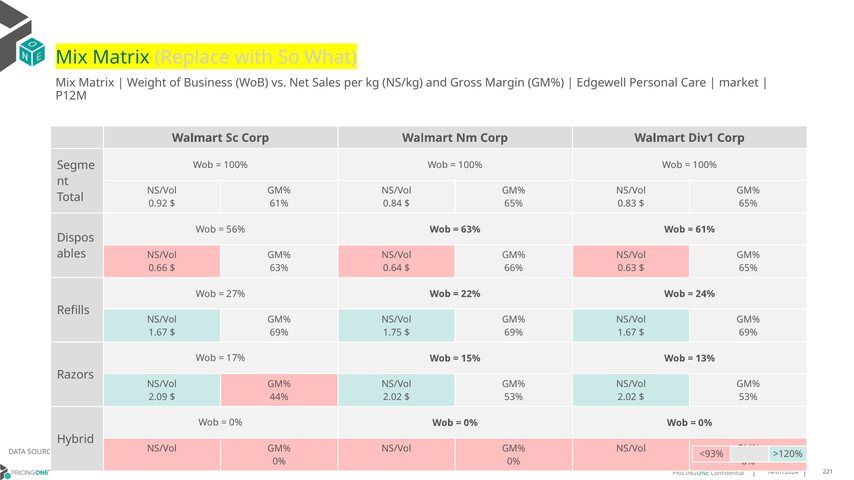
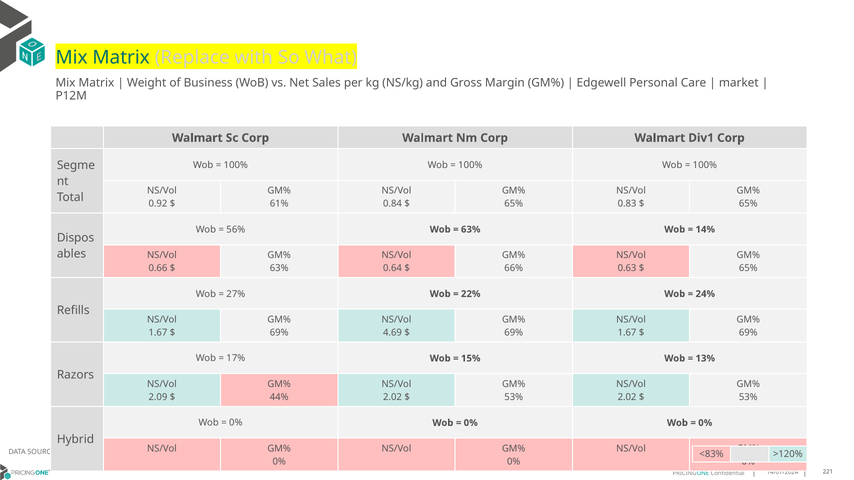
61% at (705, 230): 61% -> 14%
1.75: 1.75 -> 4.69
<93%: <93% -> <83%
